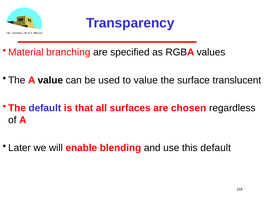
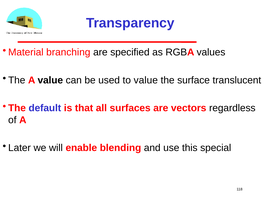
chosen: chosen -> vectors
this default: default -> special
